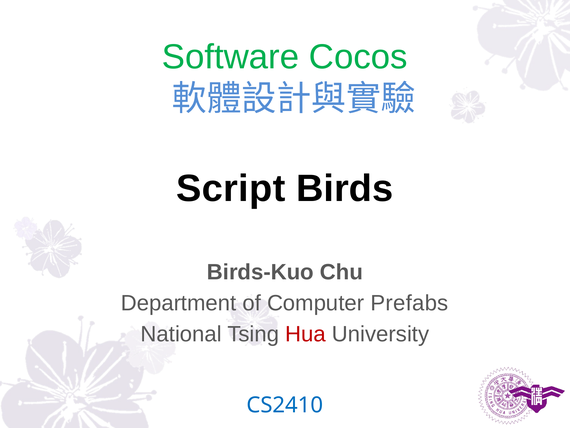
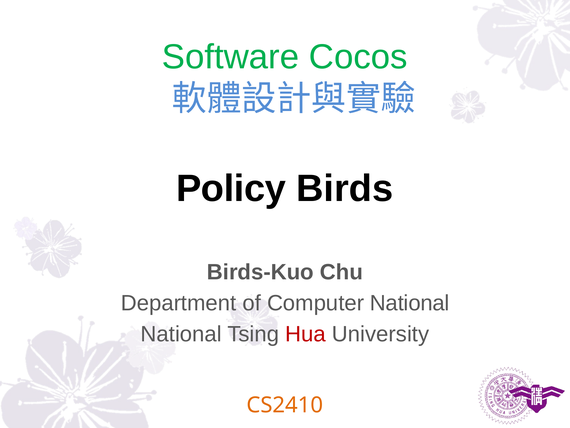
Script: Script -> Policy
Computer Prefabs: Prefabs -> National
CS2410 colour: blue -> orange
